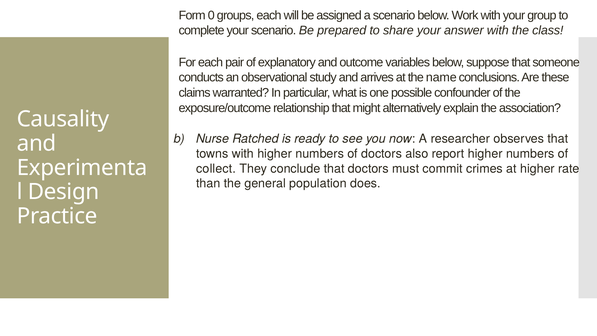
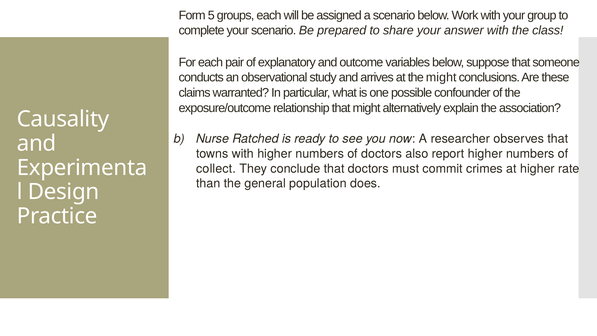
0: 0 -> 5
the name: name -> might
